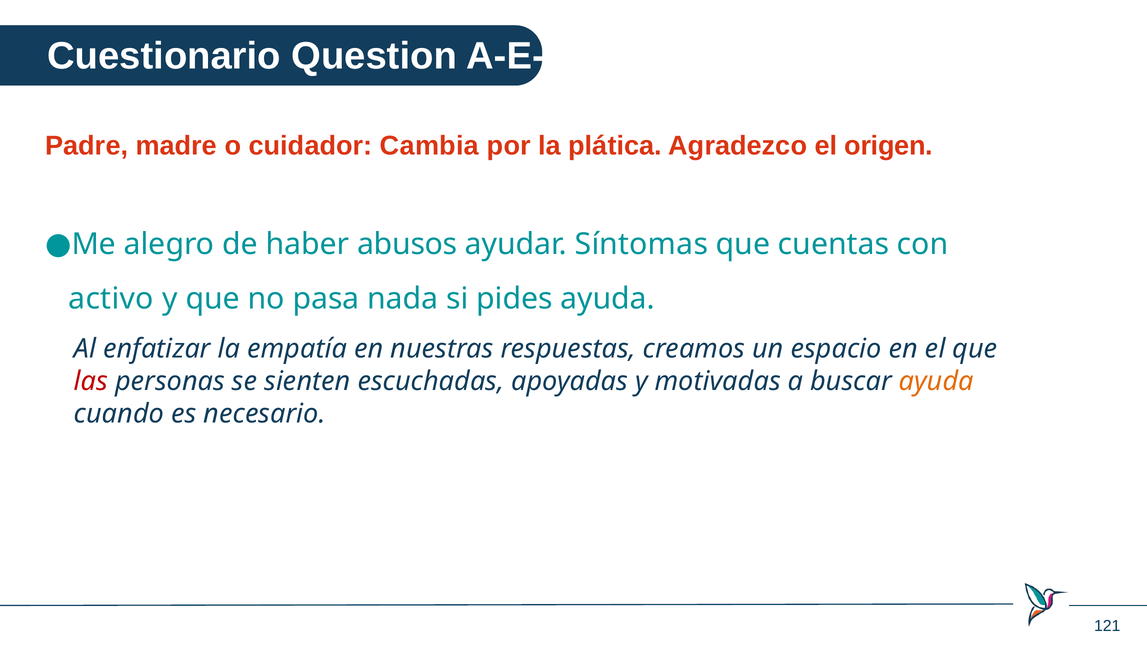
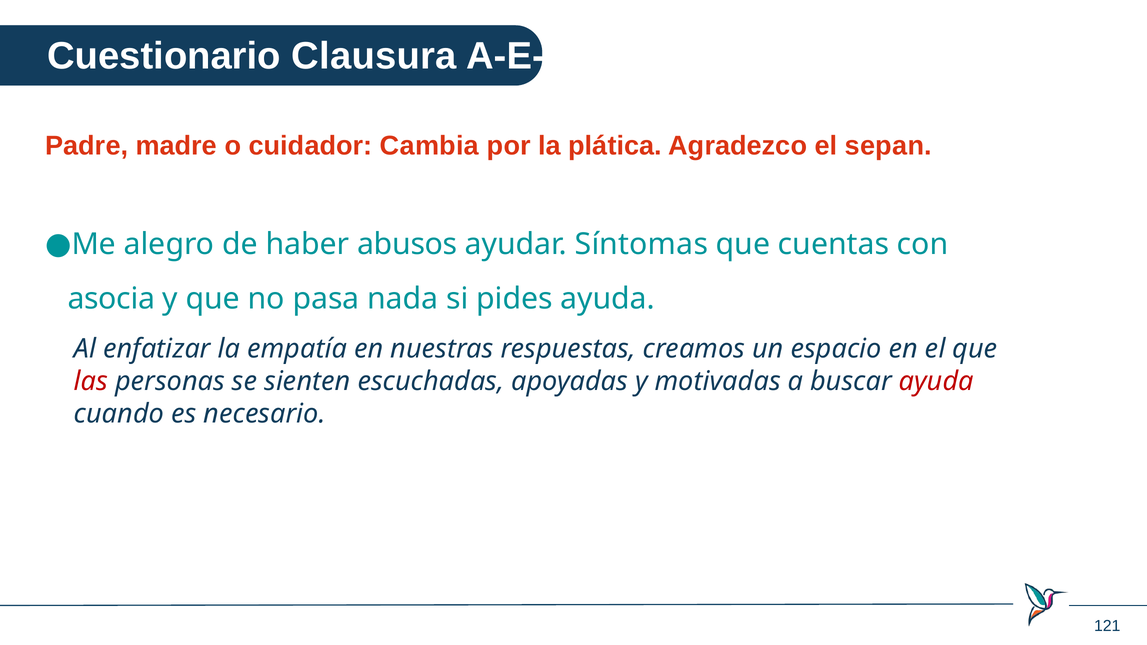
Question: Question -> Clausura
origen: origen -> sepan
activo: activo -> asocia
ayuda at (936, 381) colour: orange -> red
